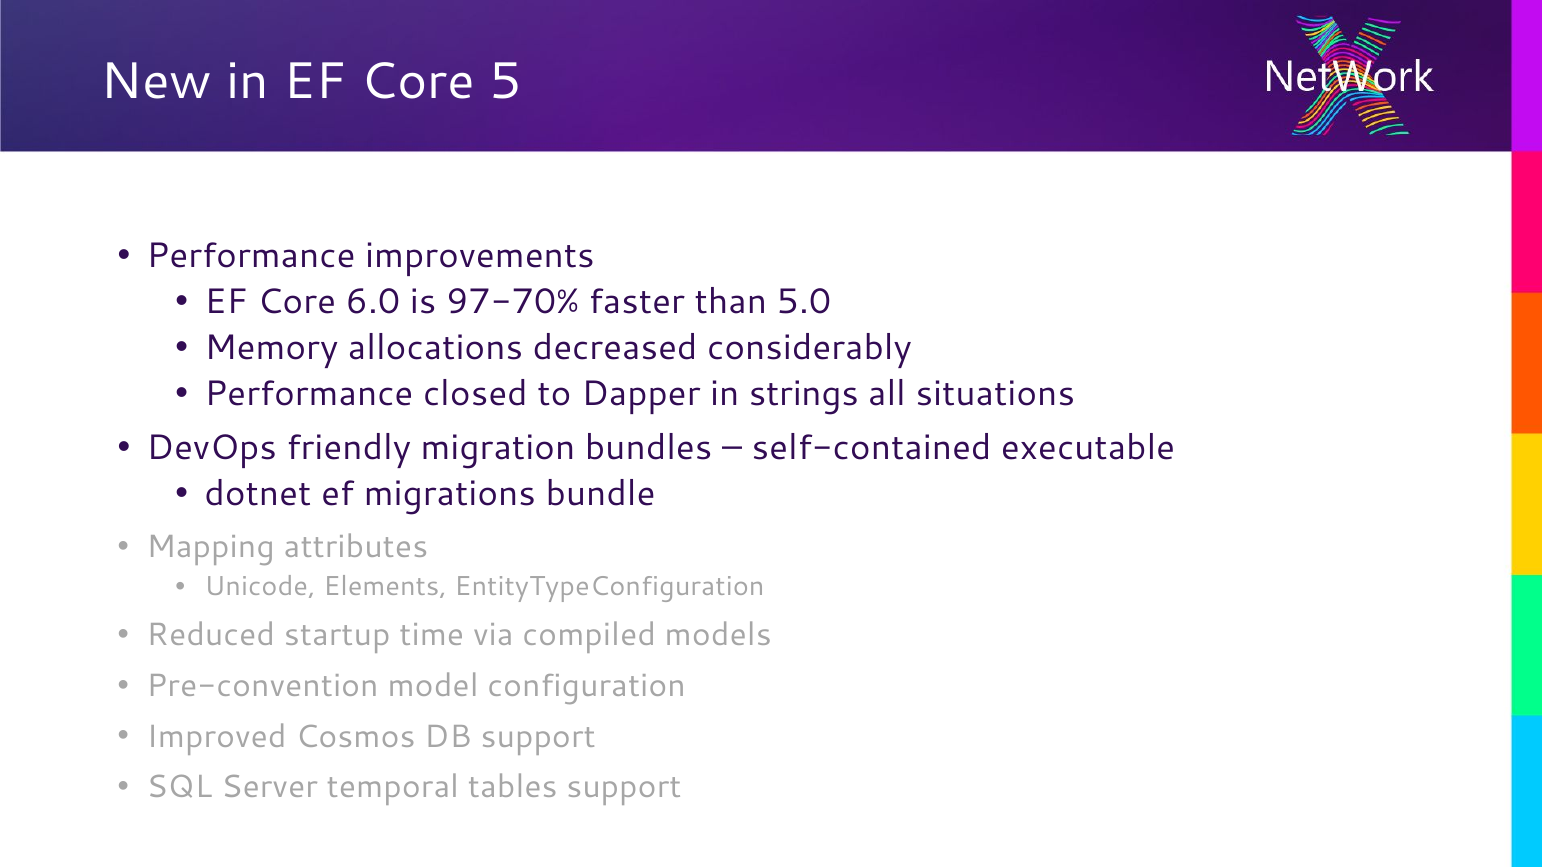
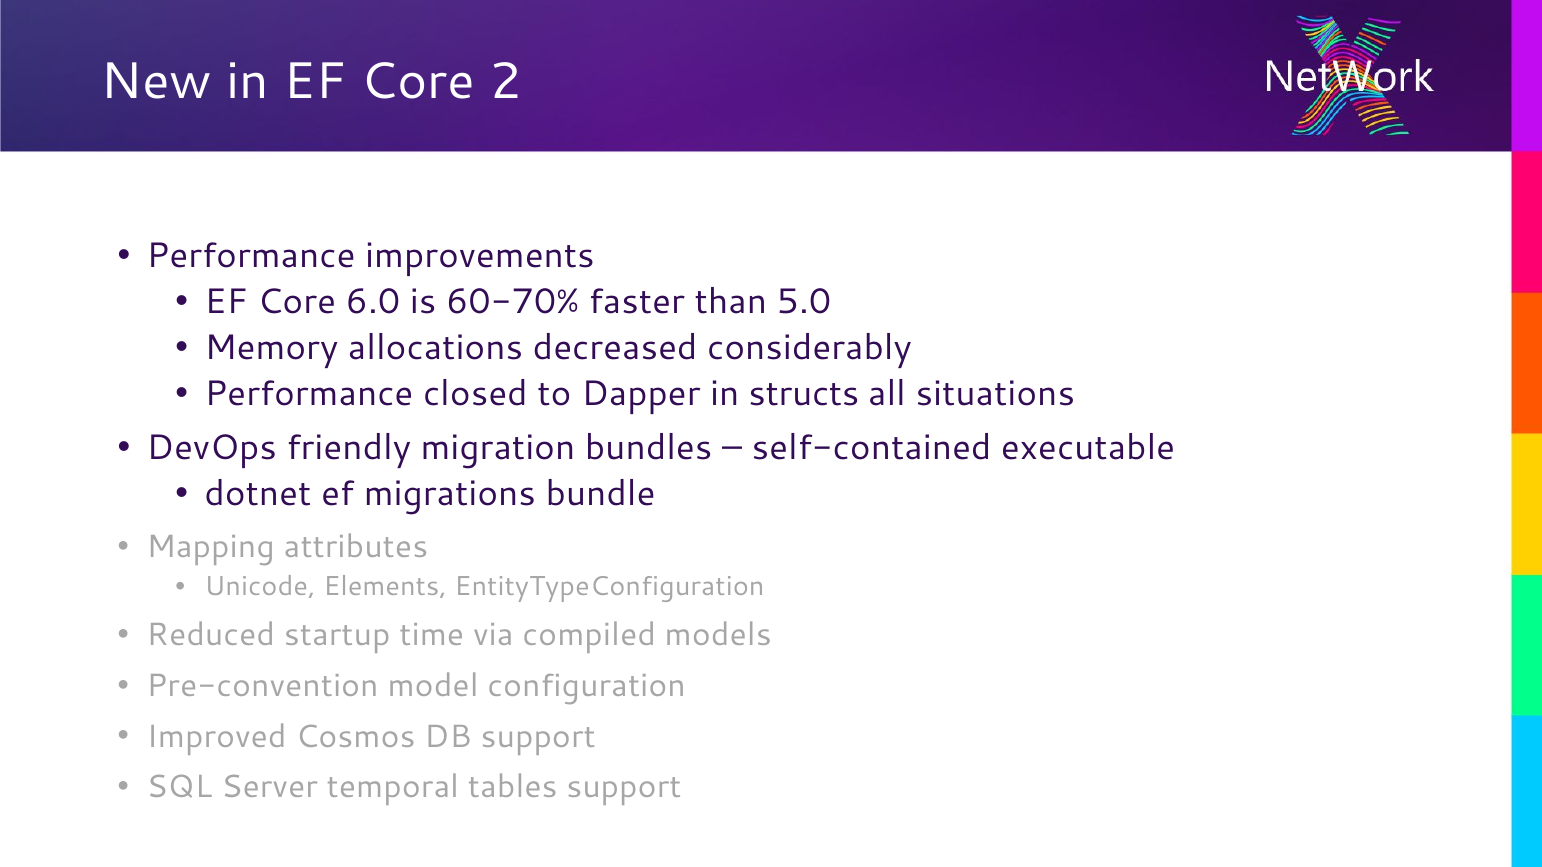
5: 5 -> 2
97-70%: 97-70% -> 60-70%
strings: strings -> structs
